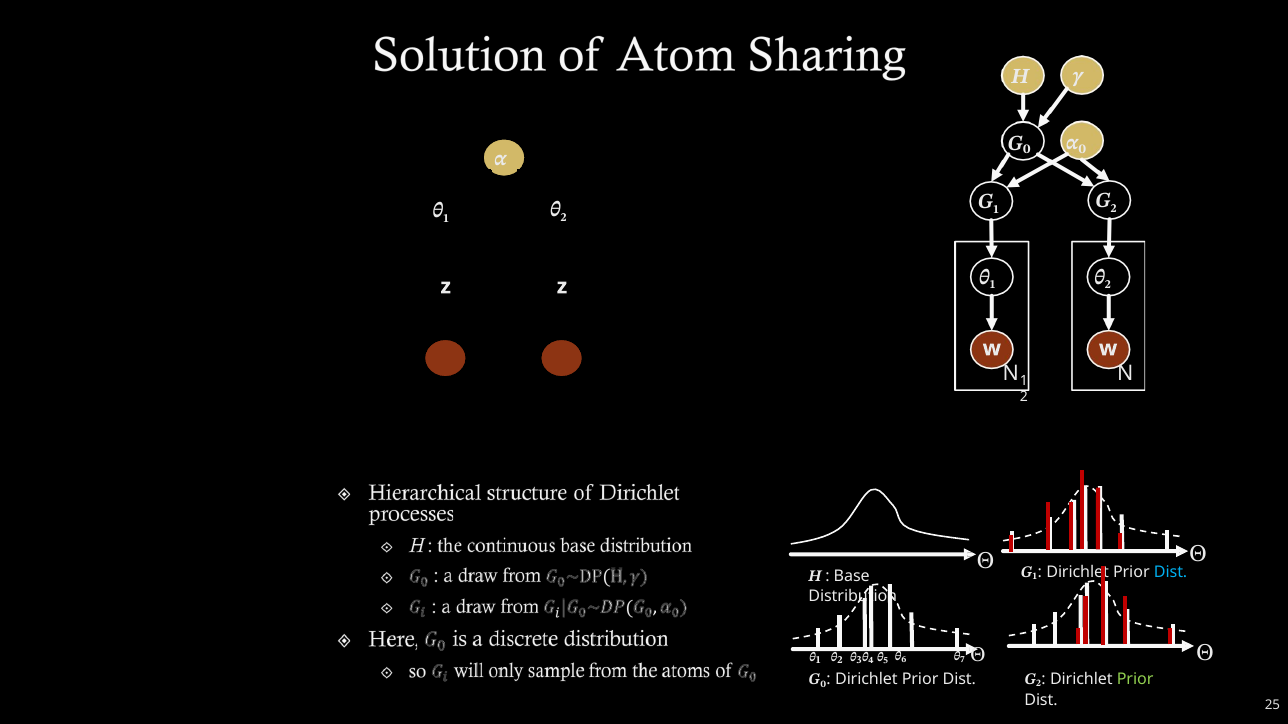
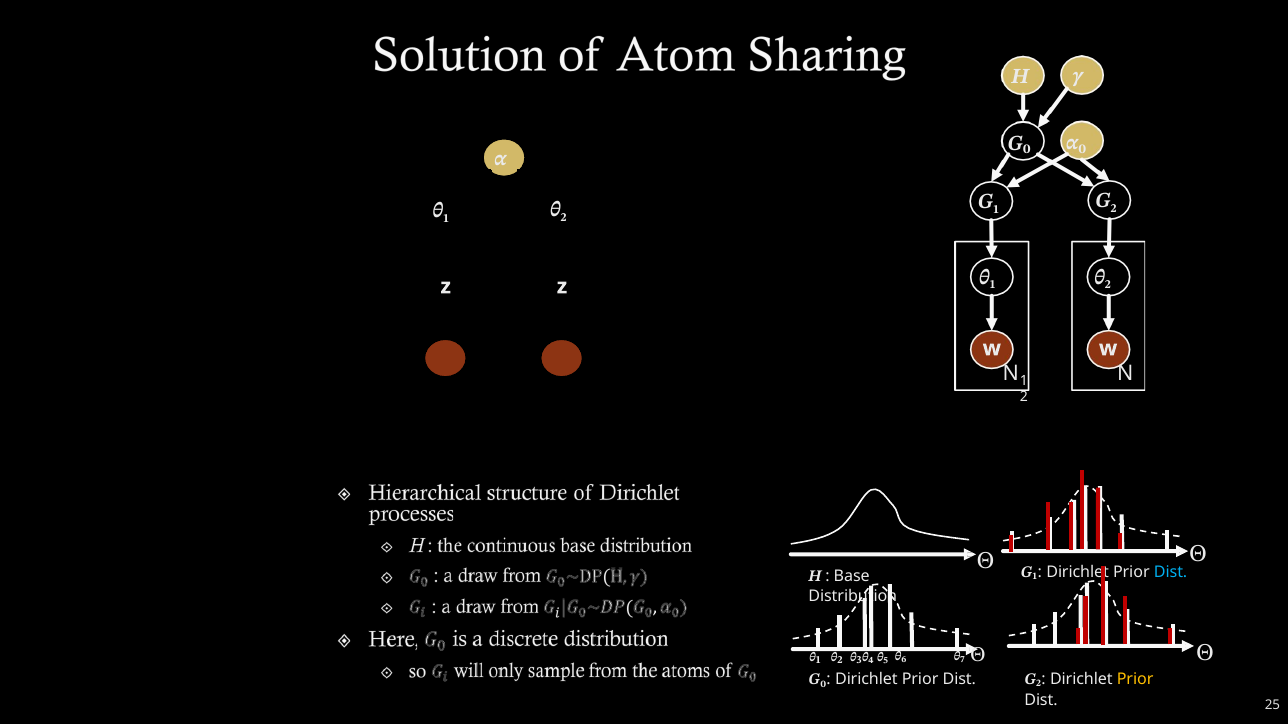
Prior at (1135, 679) colour: light green -> yellow
